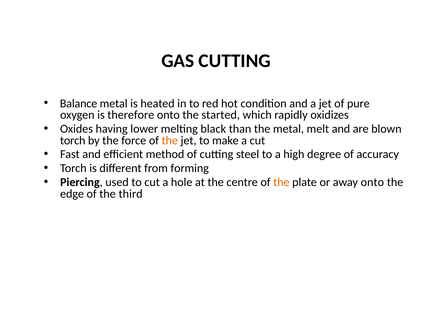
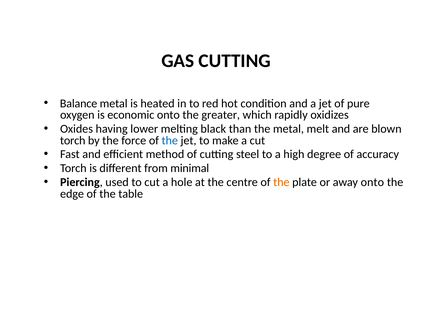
therefore: therefore -> economic
started: started -> greater
the at (170, 140) colour: orange -> blue
forming: forming -> minimal
third: third -> table
